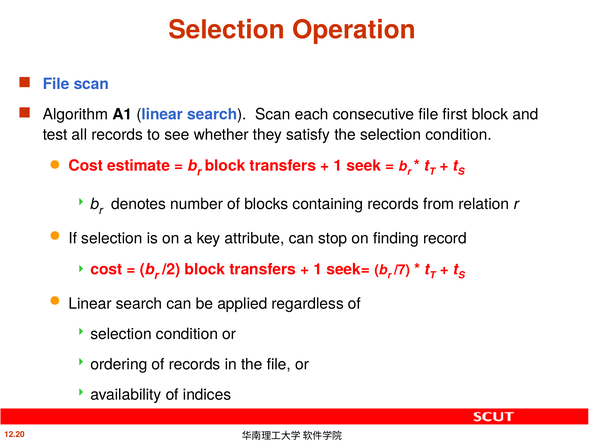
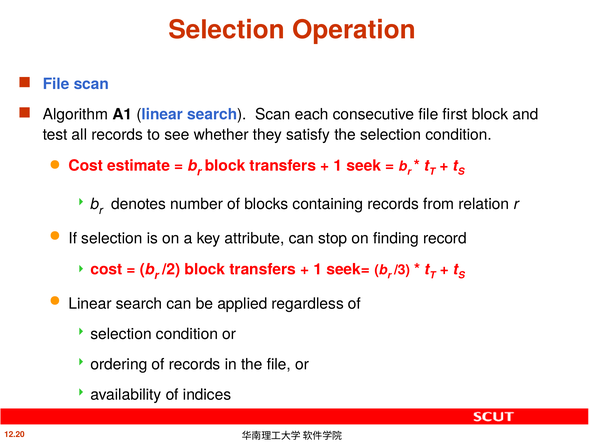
/7: /7 -> /3
